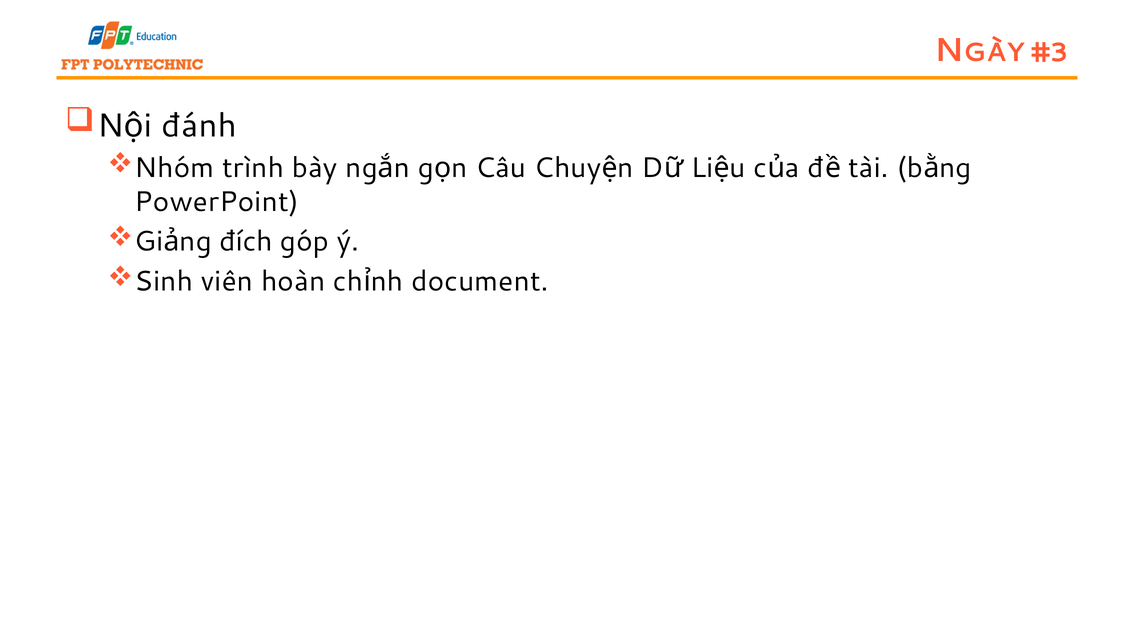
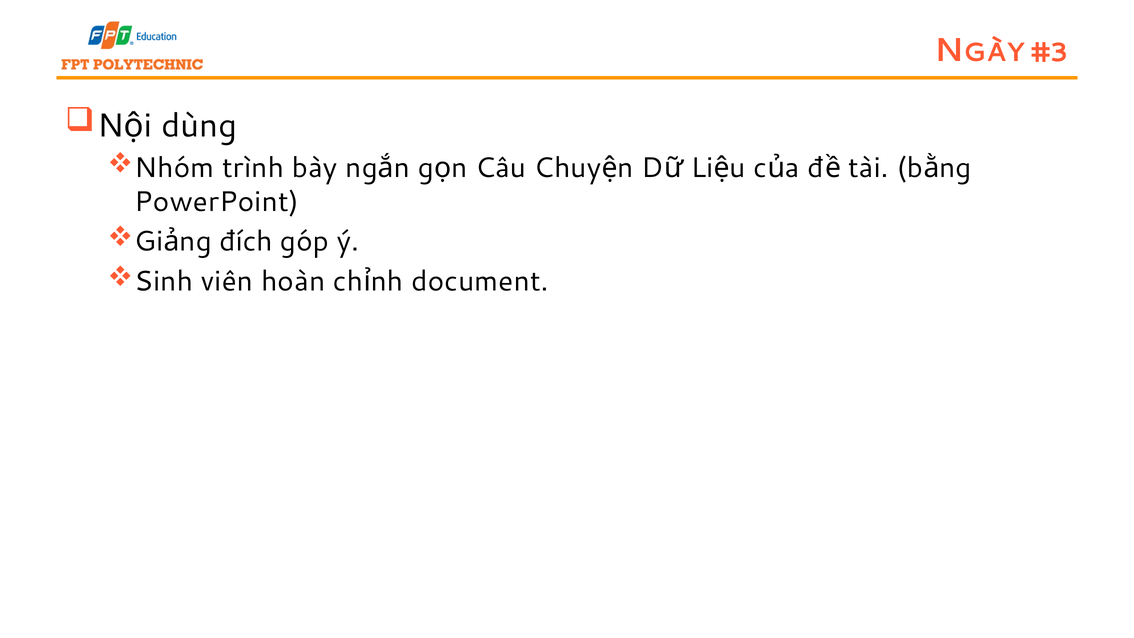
đánh: đánh -> dùng
